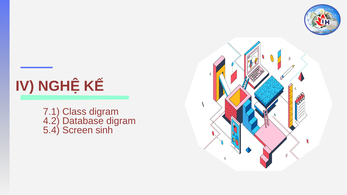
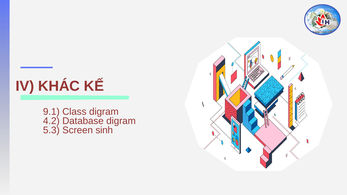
NGHỆ: NGHỆ -> KHÁC
7.1: 7.1 -> 9.1
5.4: 5.4 -> 5.3
